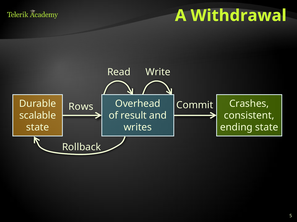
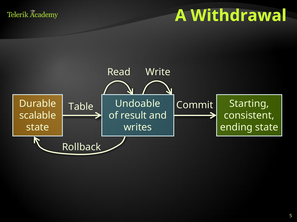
Overhead: Overhead -> Undoable
Crashes: Crashes -> Starting
Rows: Rows -> Table
